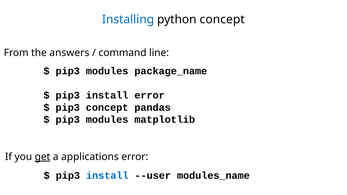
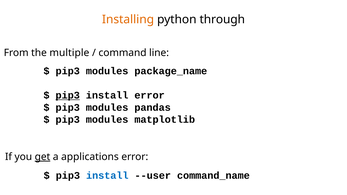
Installing colour: blue -> orange
python concept: concept -> through
answers: answers -> multiple
pip3 at (68, 95) underline: none -> present
concept at (107, 108): concept -> modules
modules_name: modules_name -> command_name
